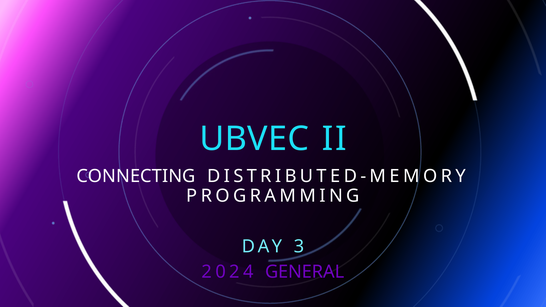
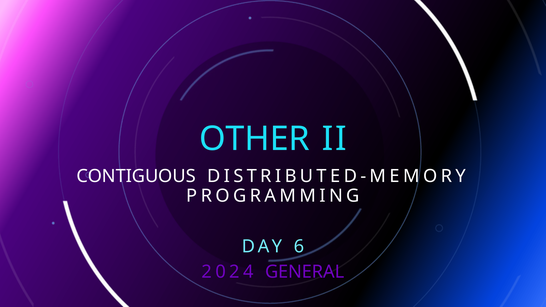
UBVEC: UBVEC -> OTHER
CONNECTING: CONNECTING -> CONTIGUOUS
3: 3 -> 6
